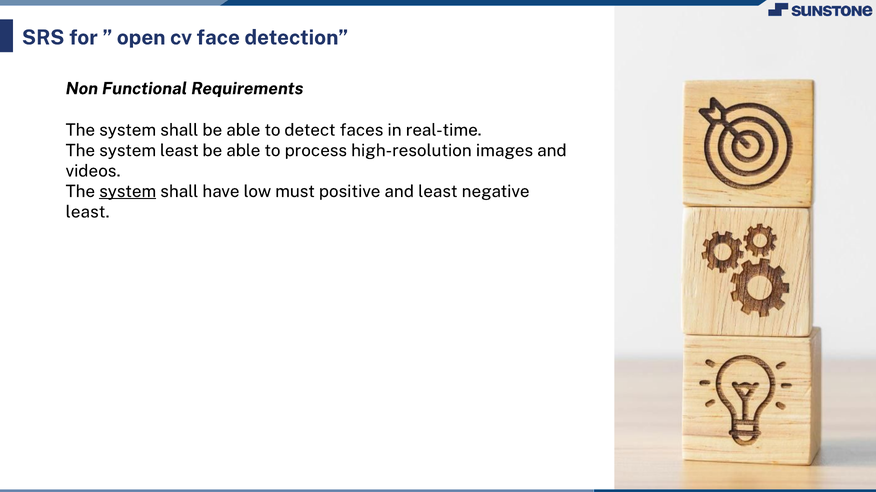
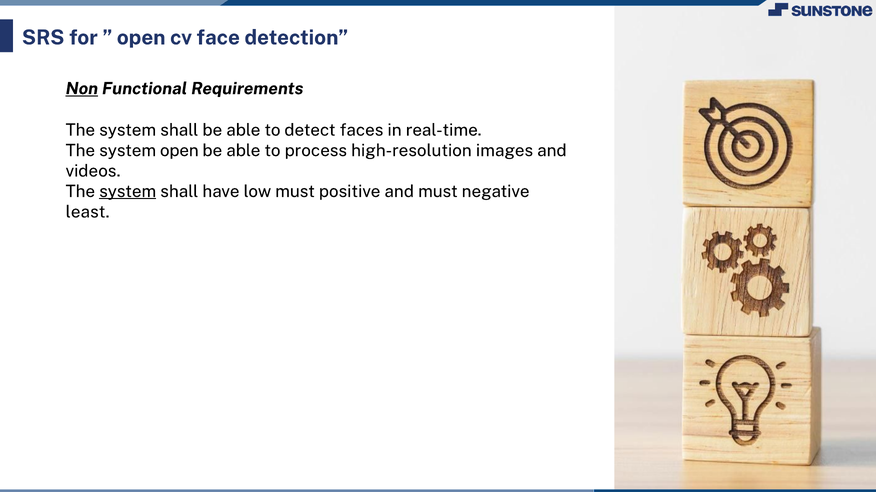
Non underline: none -> present
system least: least -> open
and least: least -> must
